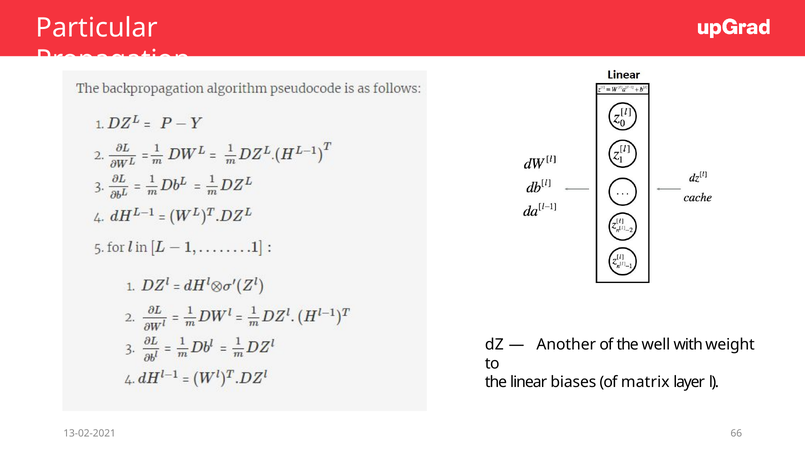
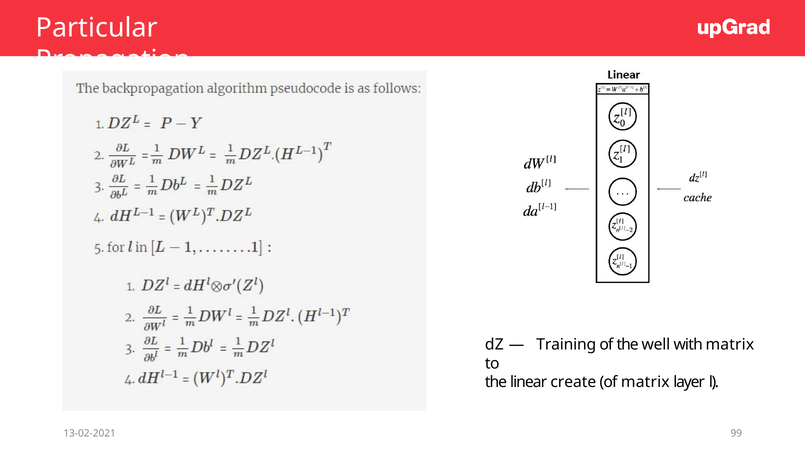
Another: Another -> Training
with weight: weight -> matrix
biases: biases -> create
66: 66 -> 99
